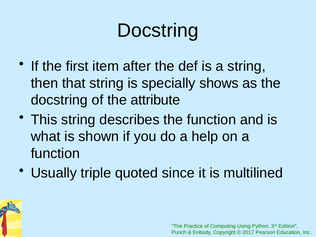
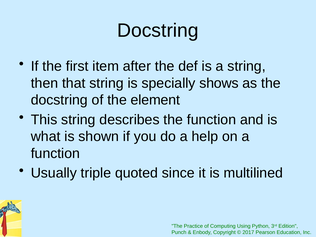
attribute: attribute -> element
